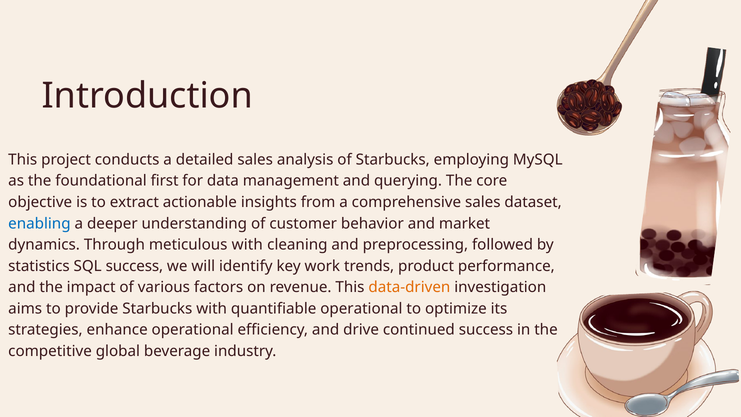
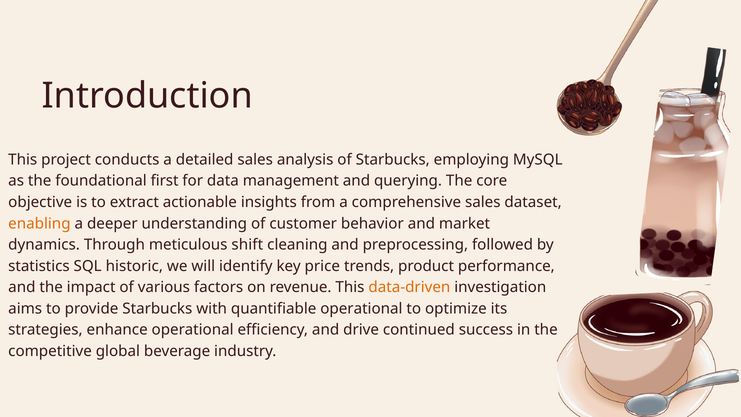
enabling colour: blue -> orange
meticulous with: with -> shift
SQL success: success -> historic
work: work -> price
